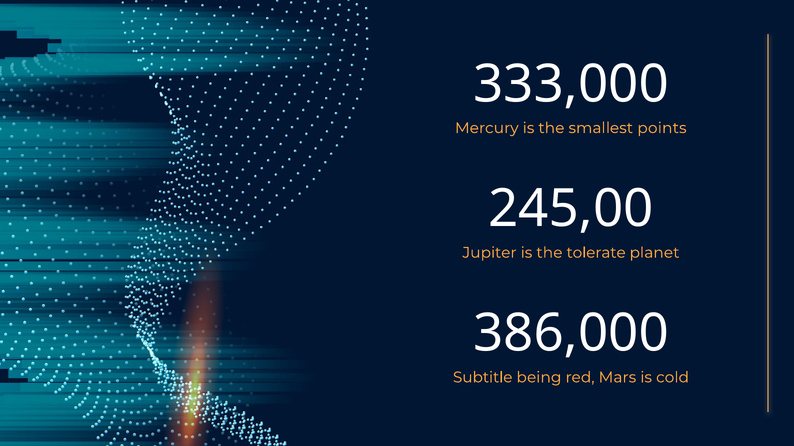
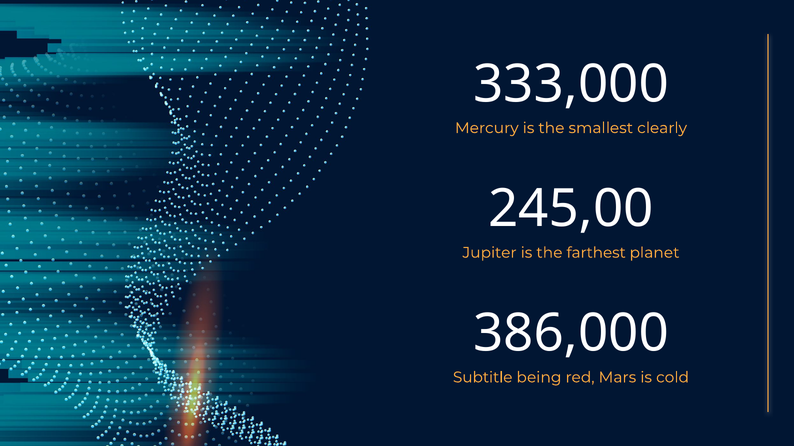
points: points -> clearly
tolerate: tolerate -> farthest
